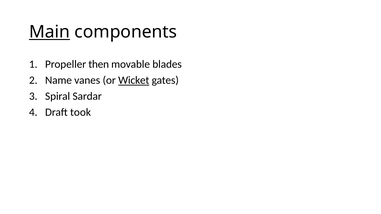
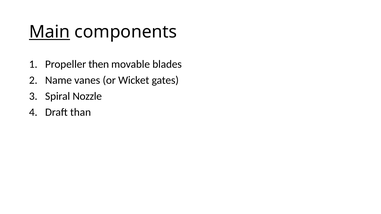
Wicket underline: present -> none
Sardar: Sardar -> Nozzle
took: took -> than
